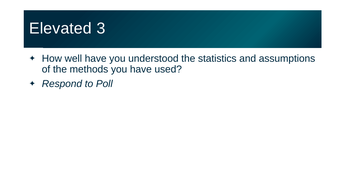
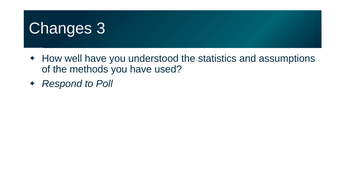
Elevated: Elevated -> Changes
